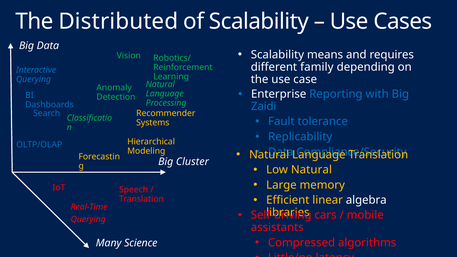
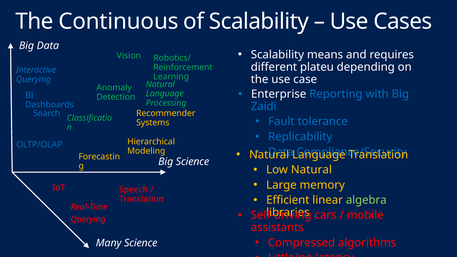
Distributed: Distributed -> Continuous
family: family -> plateu
Big Cluster: Cluster -> Science
algebra colour: white -> light green
